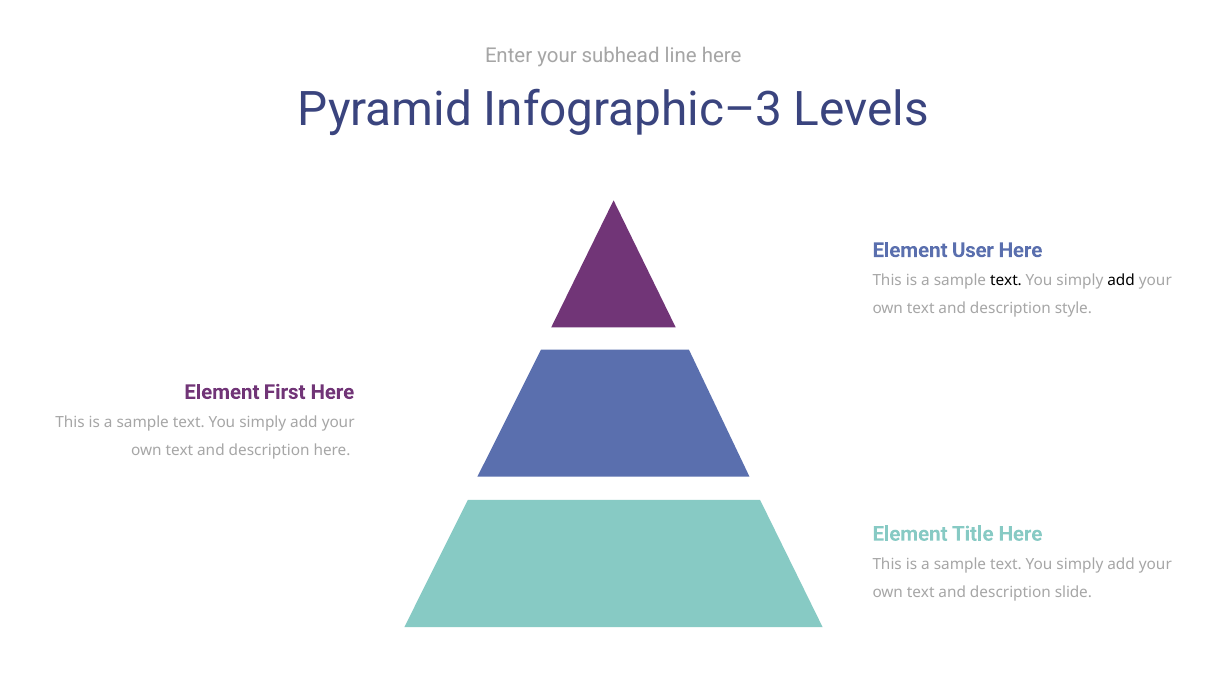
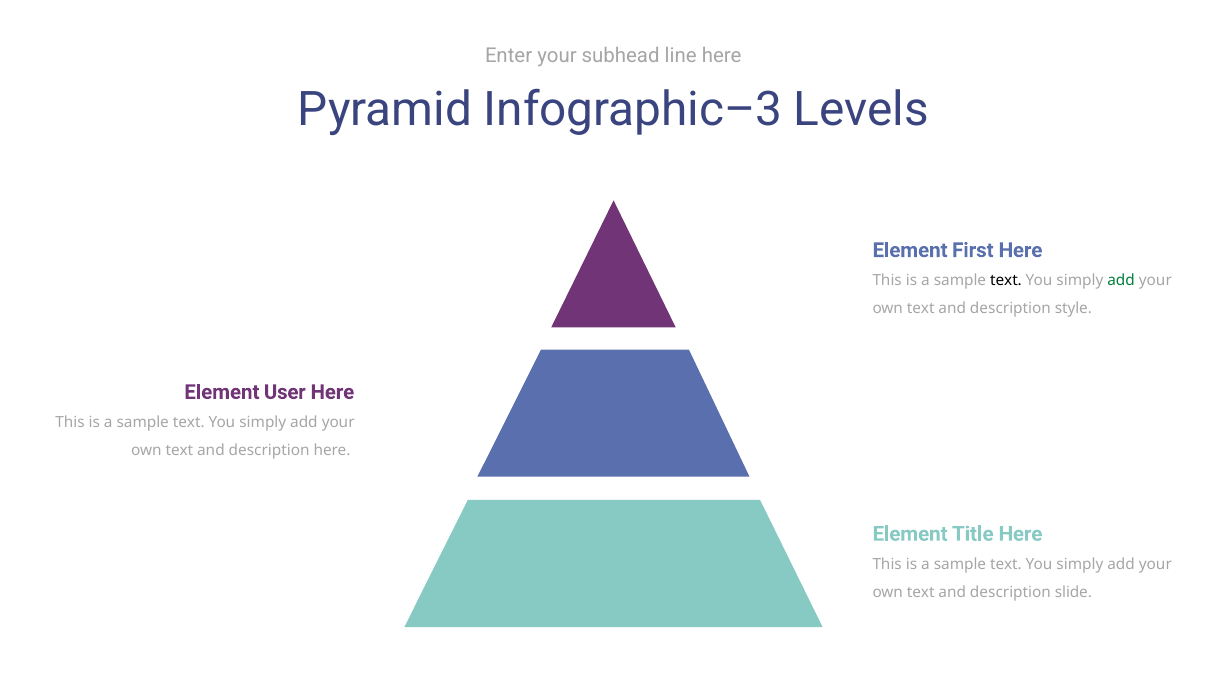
User: User -> First
add at (1121, 281) colour: black -> green
First: First -> User
